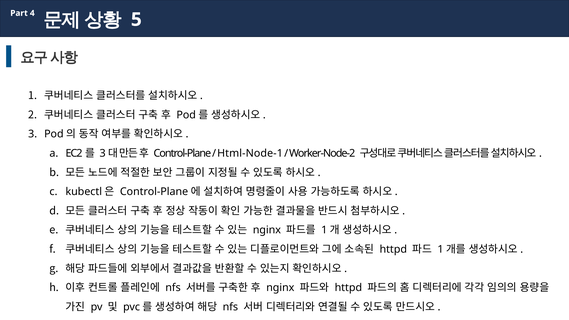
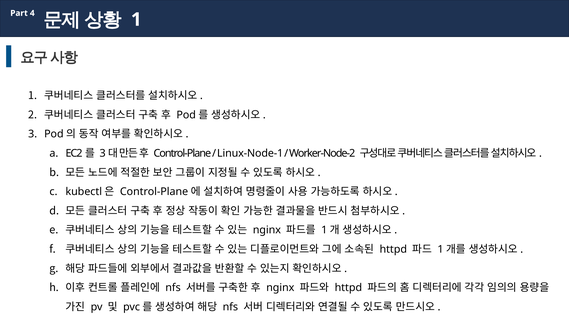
5 at (136, 20): 5 -> 1
Html-Node-1: Html-Node-1 -> Linux-Node-1
